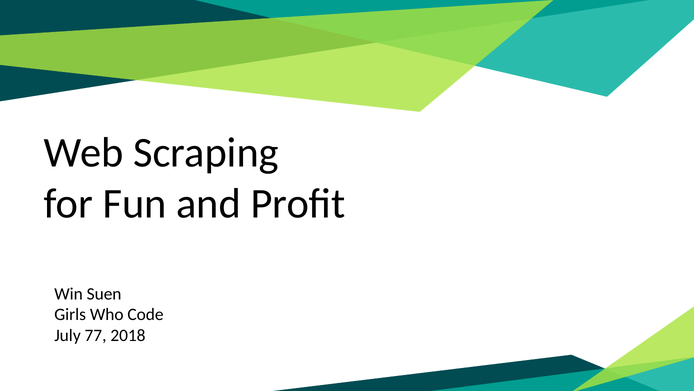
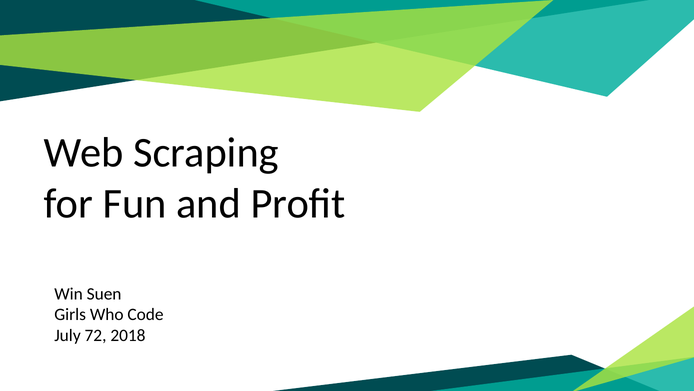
77: 77 -> 72
